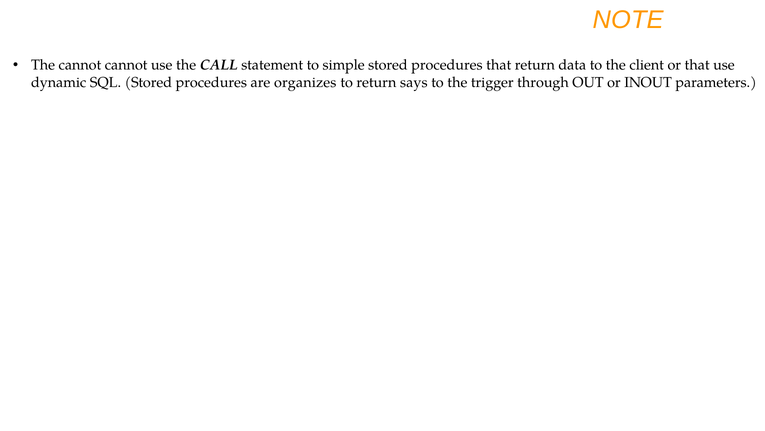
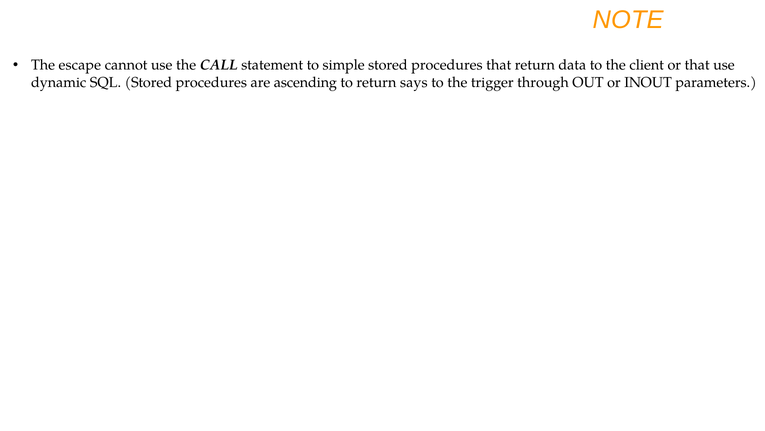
The cannot: cannot -> escape
organizes: organizes -> ascending
